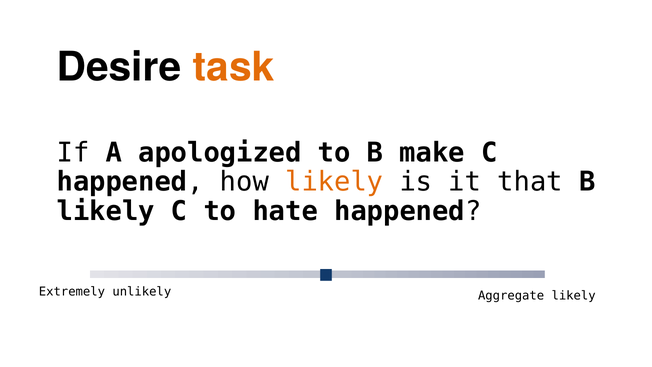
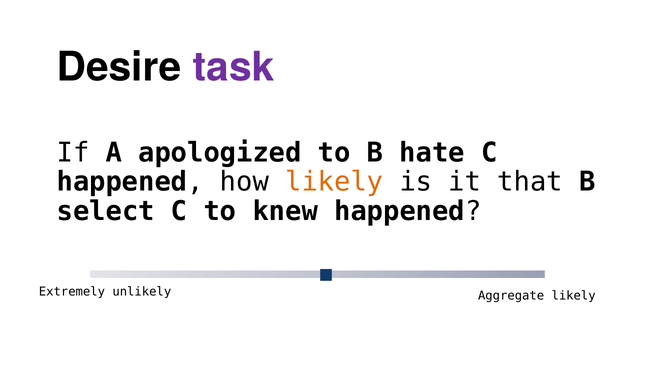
task colour: orange -> purple
make: make -> hate
likely at (106, 211): likely -> select
hate: hate -> knew
